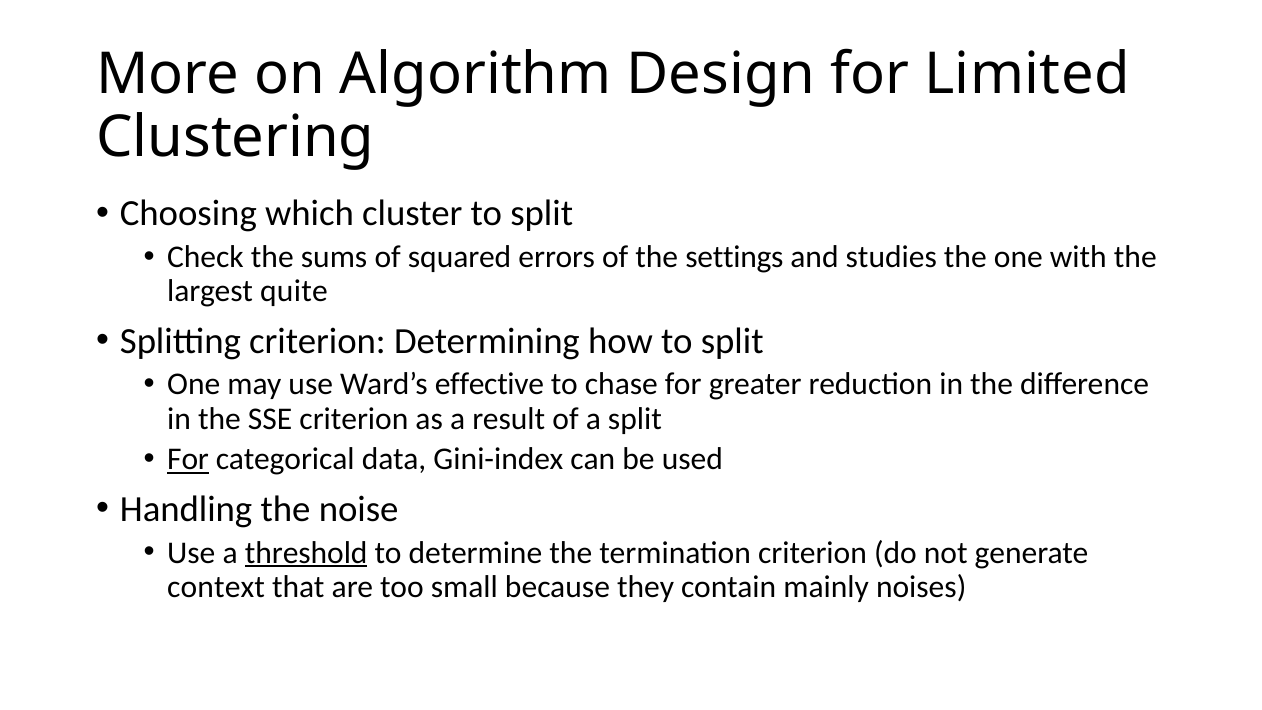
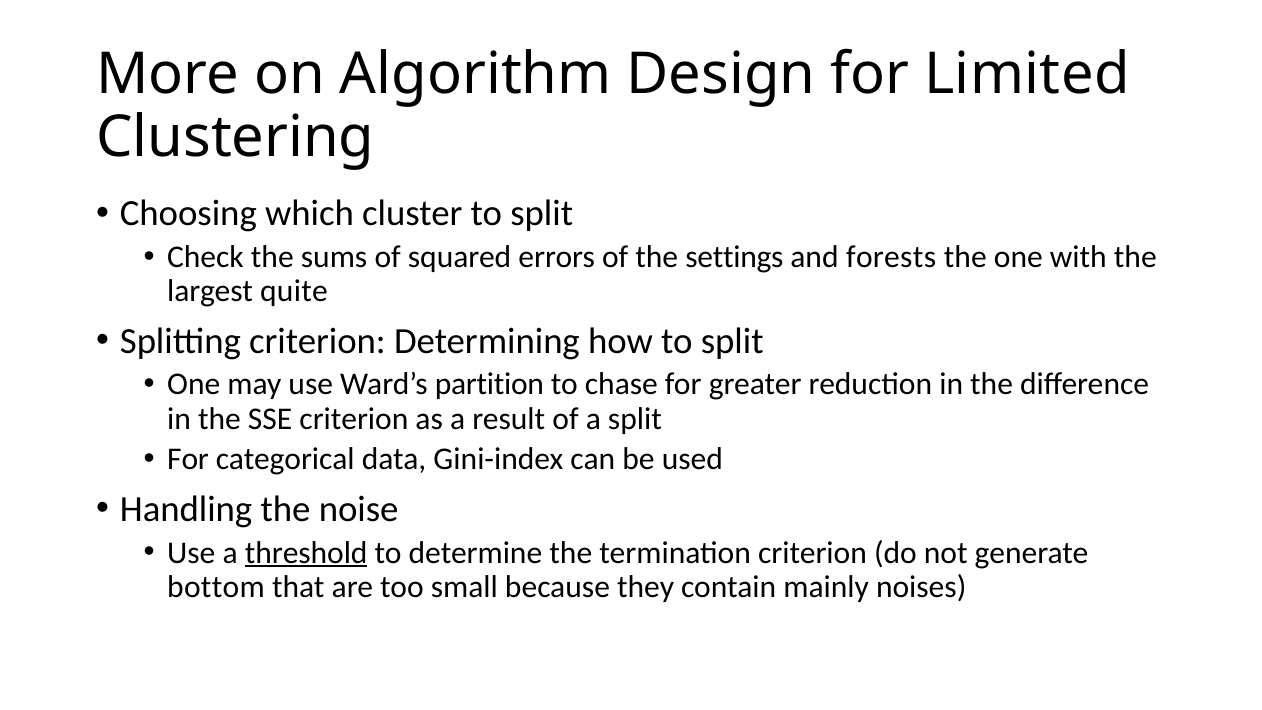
studies: studies -> forests
effective: effective -> partition
For at (188, 459) underline: present -> none
context: context -> bottom
